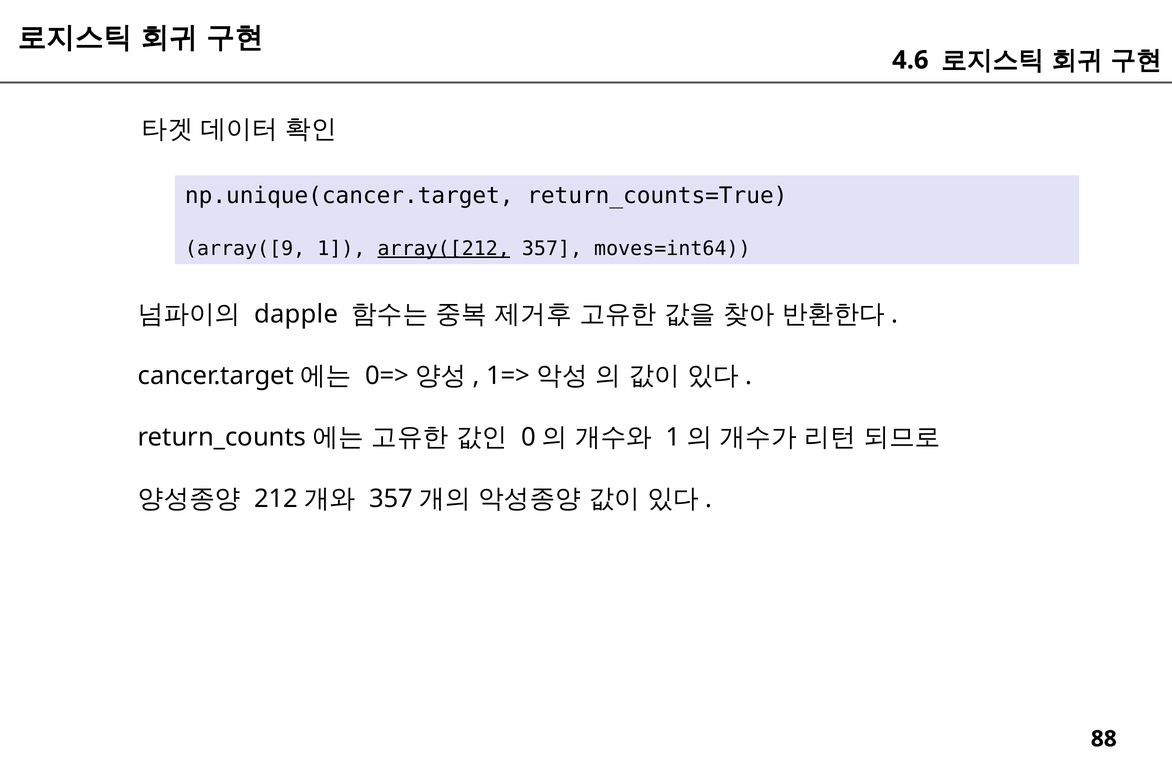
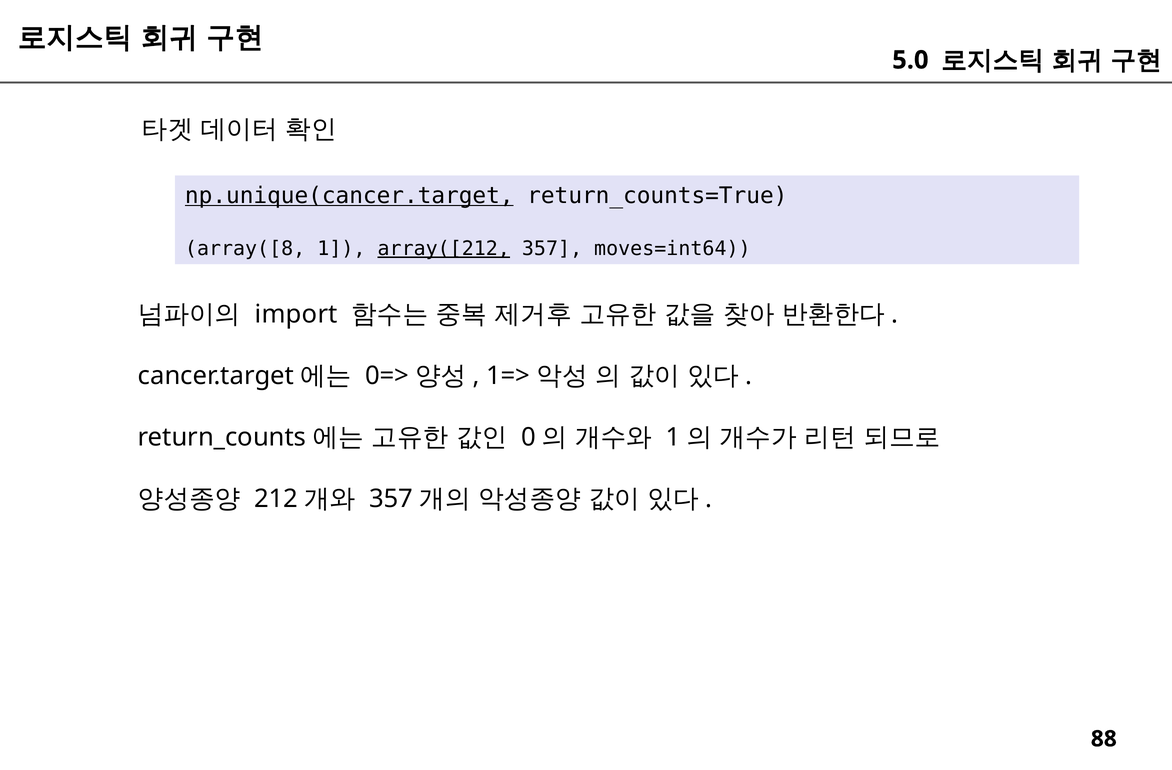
4.6: 4.6 -> 5.0
np.unique(cancer.target underline: none -> present
array([9: array([9 -> array([8
dapple: dapple -> import
